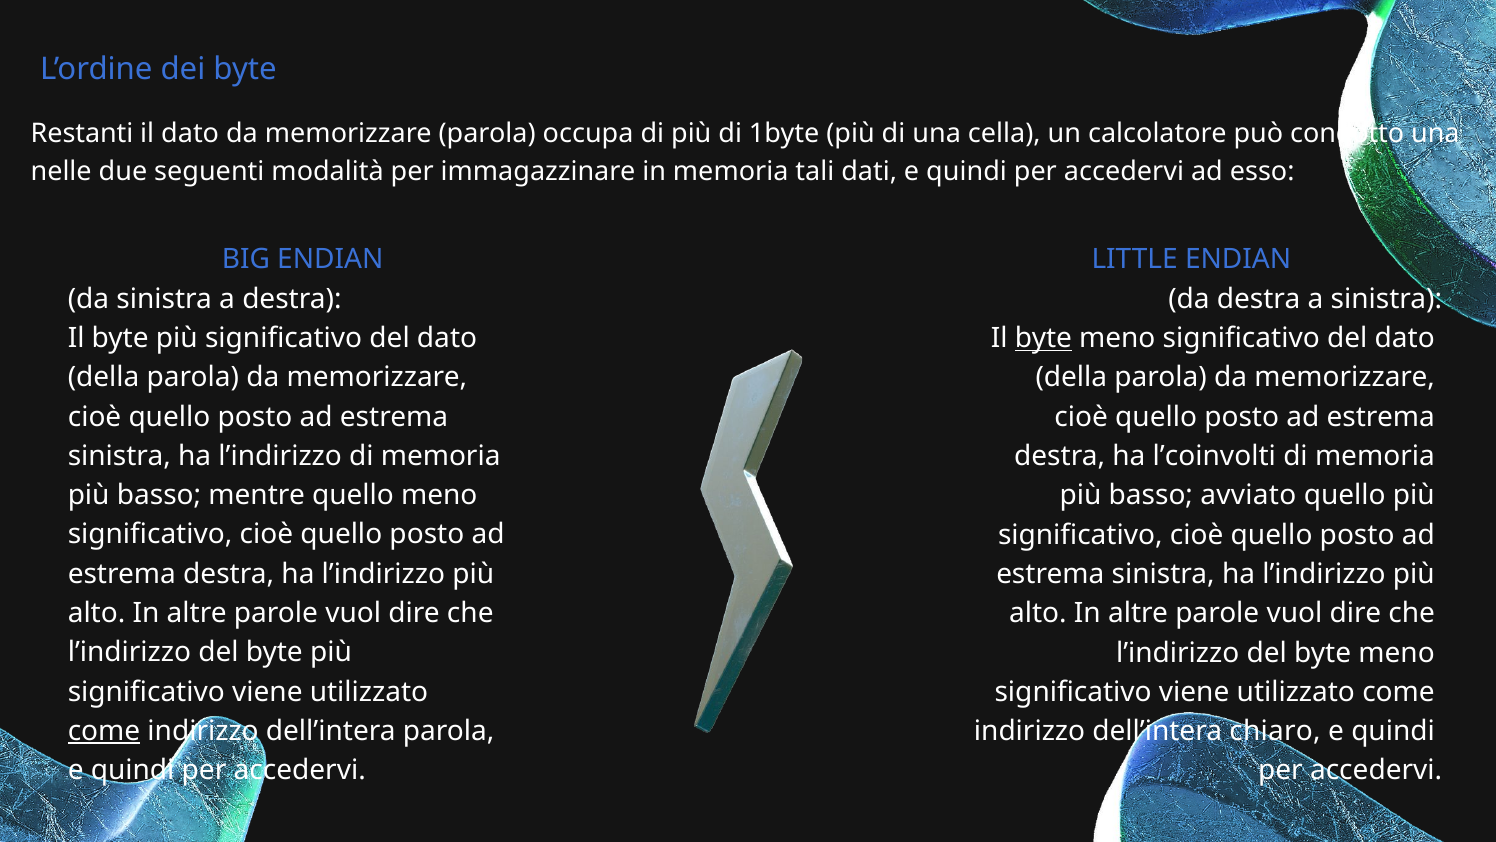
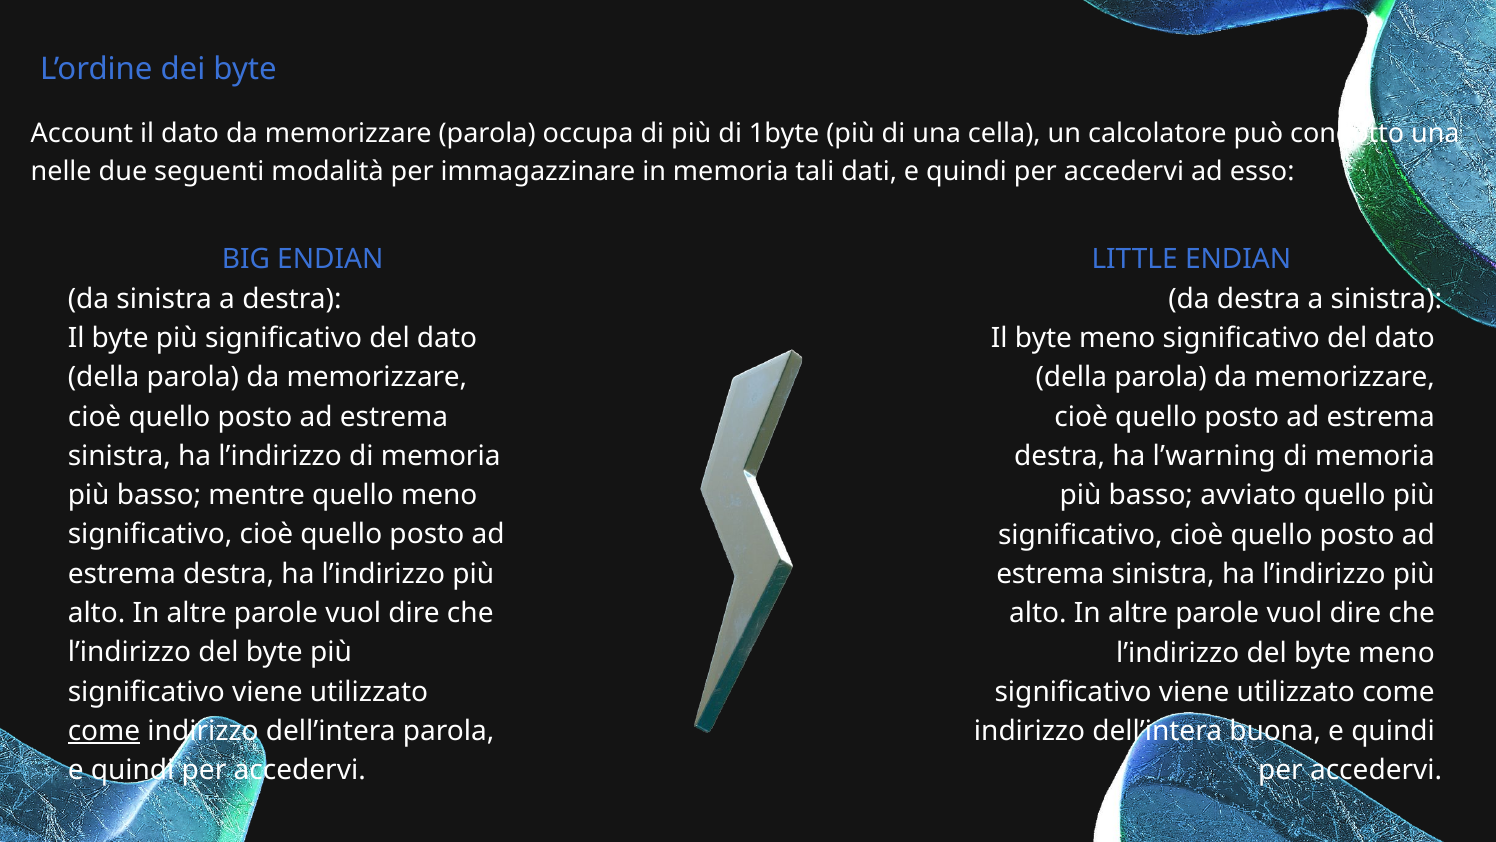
Restanti: Restanti -> Account
byte at (1043, 338) underline: present -> none
l’coinvolti: l’coinvolti -> l’warning
chiaro: chiaro -> buona
